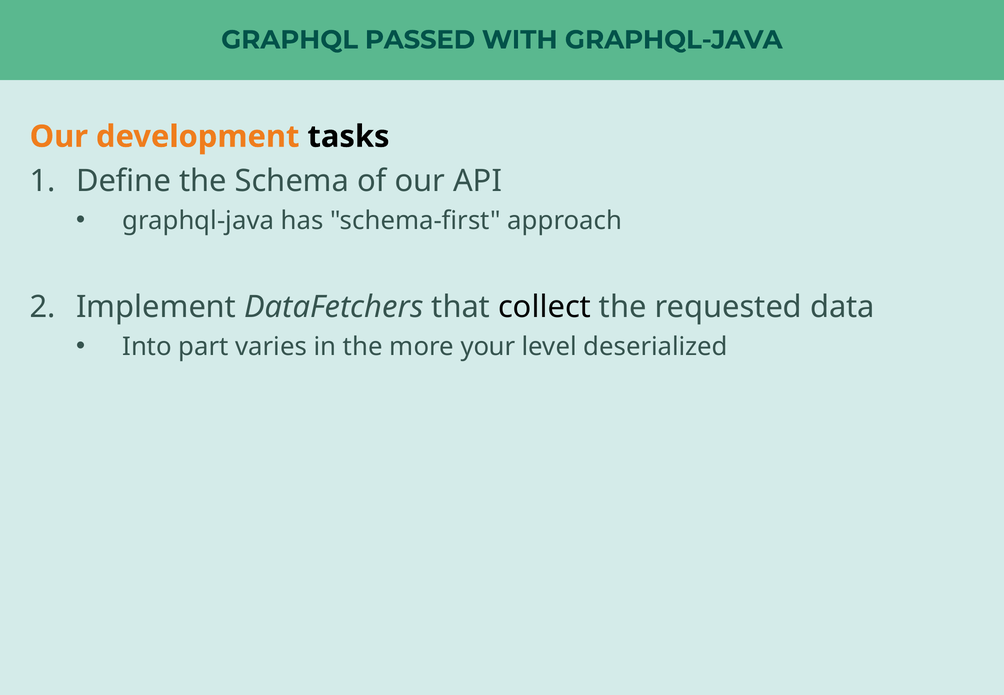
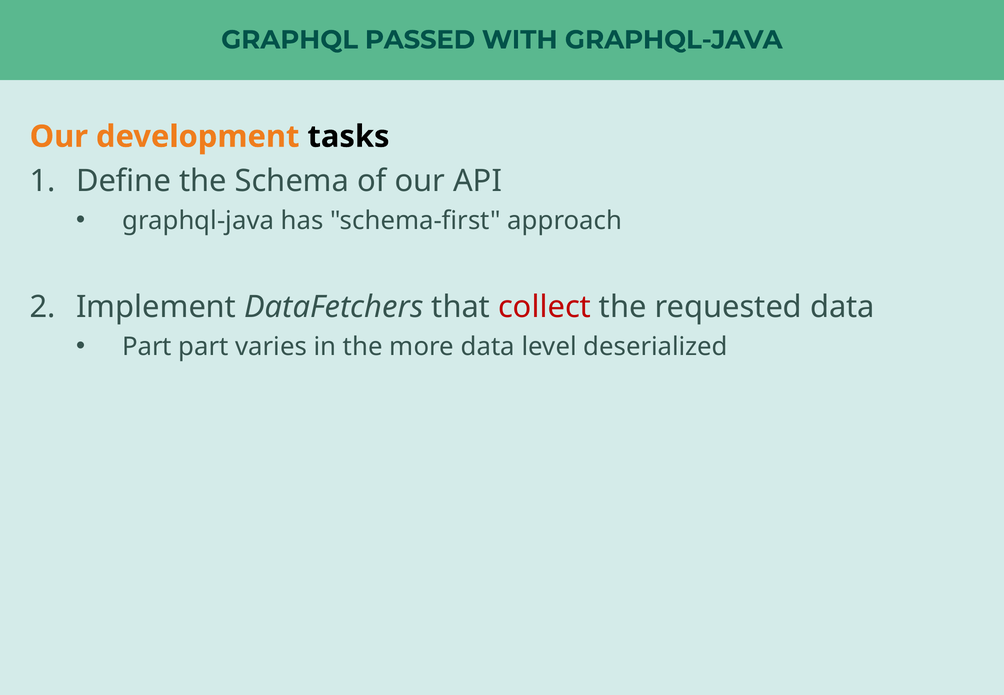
collect colour: black -> red
Into at (147, 347): Into -> Part
more your: your -> data
